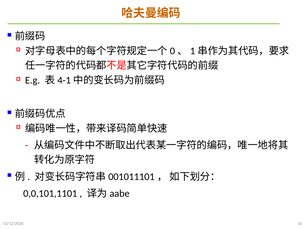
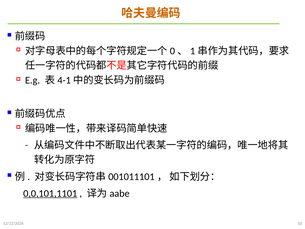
0,0,101,1101 underline: none -> present
